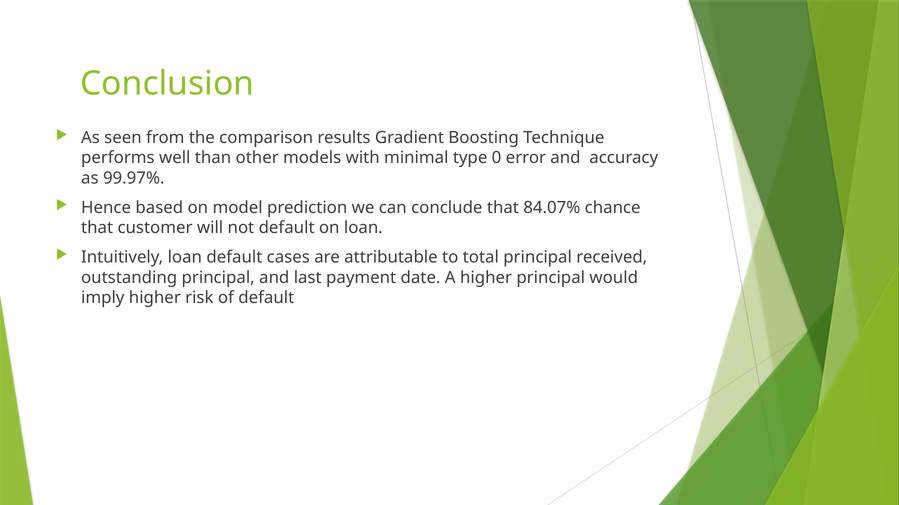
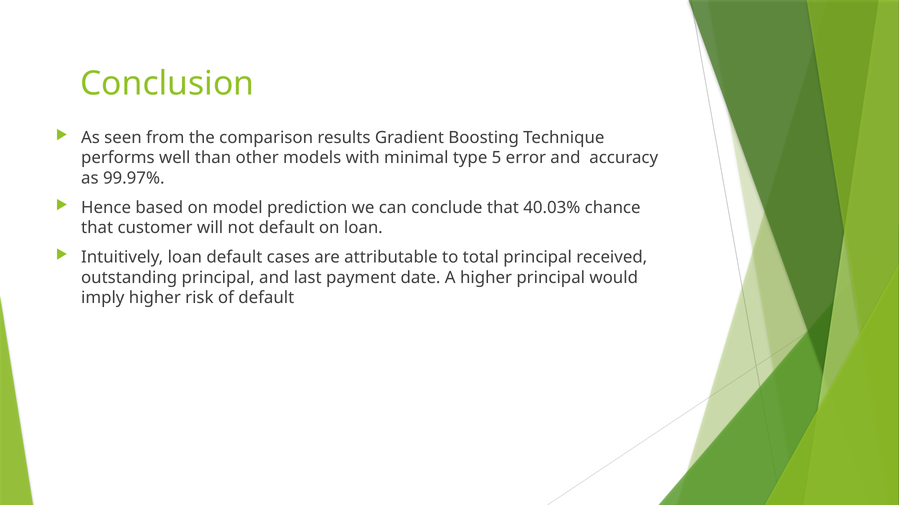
0: 0 -> 5
84.07%: 84.07% -> 40.03%
